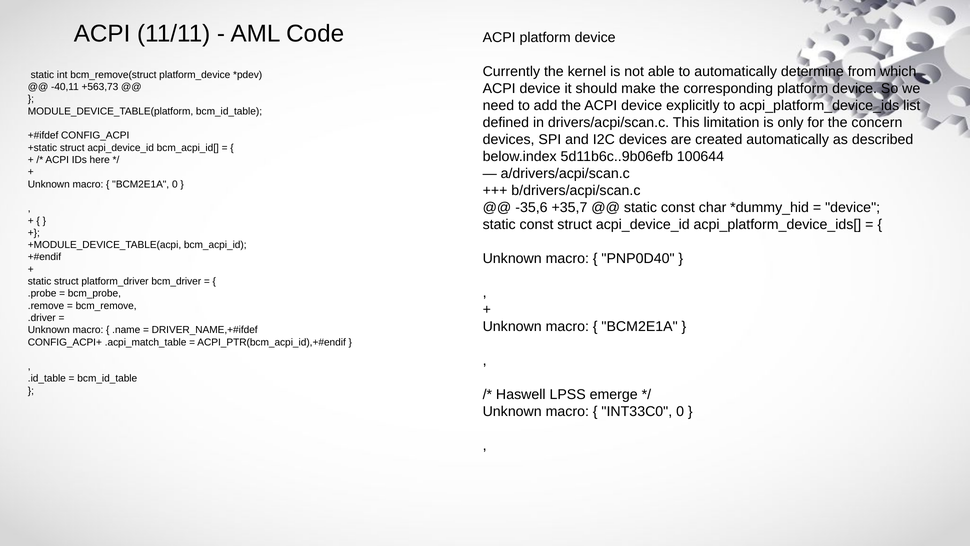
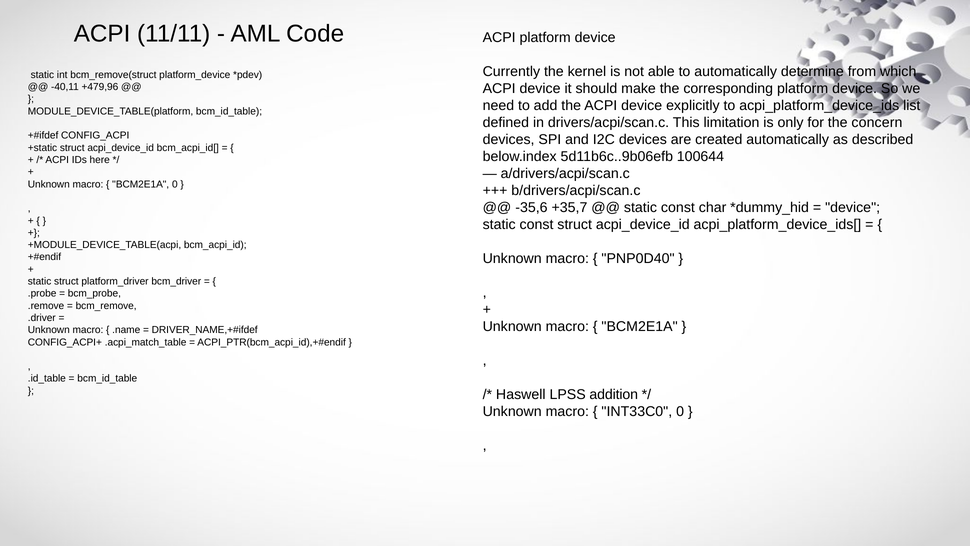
+563,73: +563,73 -> +479,96
emerge: emerge -> addition
